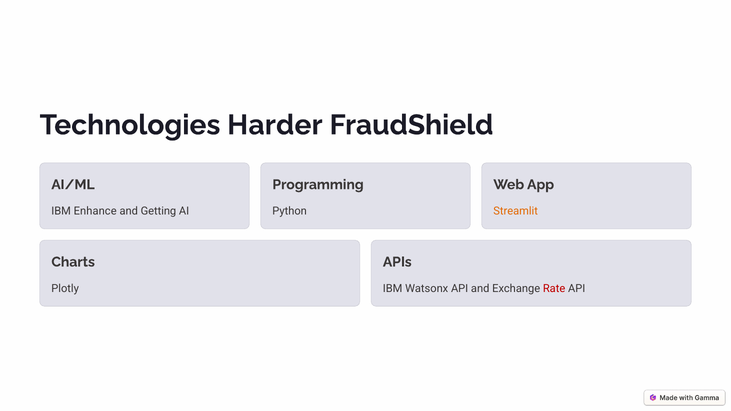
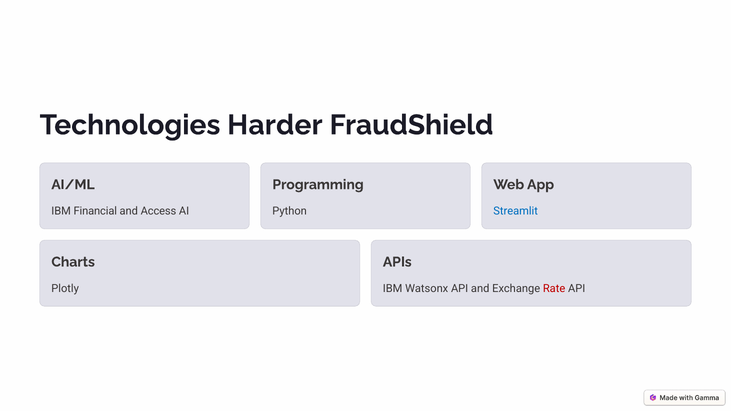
Enhance: Enhance -> Financial
Getting: Getting -> Access
Streamlit colour: orange -> blue
